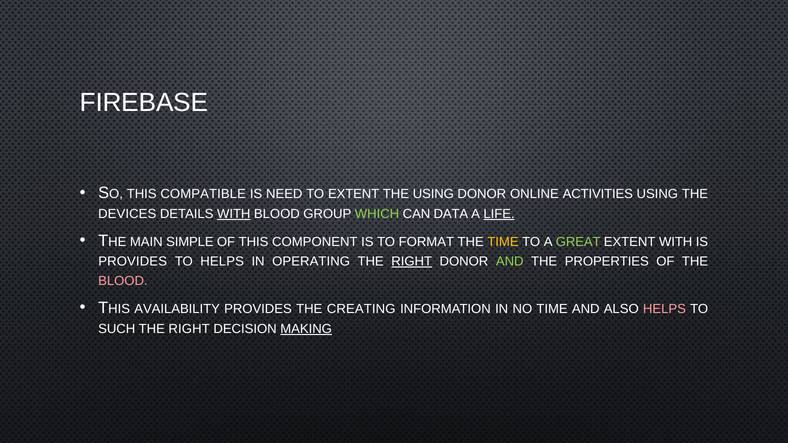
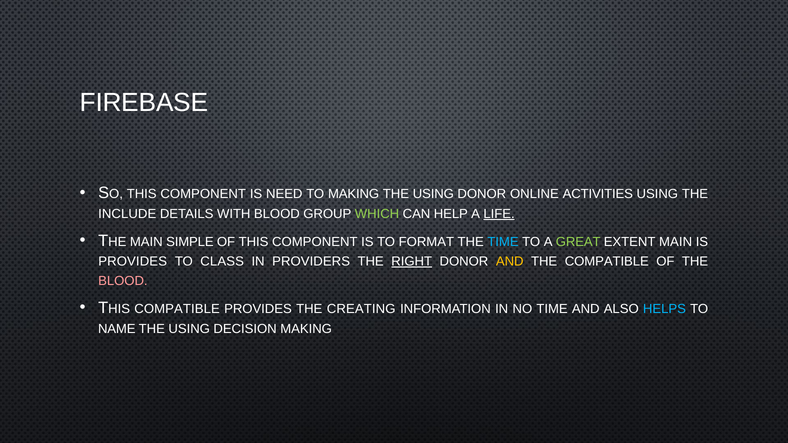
COMPATIBLE at (203, 194): COMPATIBLE -> COMPONENT
TO EXTENT: EXTENT -> MAKING
DEVICES: DEVICES -> INCLUDE
WITH at (234, 214) underline: present -> none
DATA: DATA -> HELP
TIME at (503, 242) colour: yellow -> light blue
EXTENT WITH: WITH -> MAIN
TO HELPS: HELPS -> CLASS
OPERATING: OPERATING -> PROVIDERS
AND at (510, 262) colour: light green -> yellow
THE PROPERTIES: PROPERTIES -> COMPATIBLE
AVAILABILITY at (177, 309): AVAILABILITY -> COMPATIBLE
HELPS at (664, 309) colour: pink -> light blue
SUCH: SUCH -> NAME
RIGHT at (189, 329): RIGHT -> USING
MAKING at (306, 329) underline: present -> none
